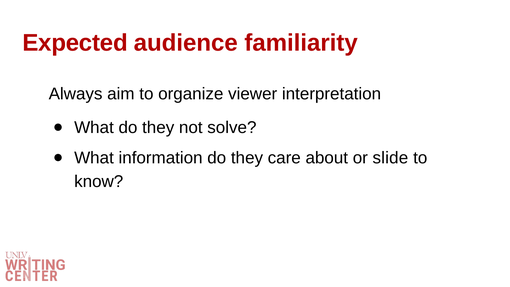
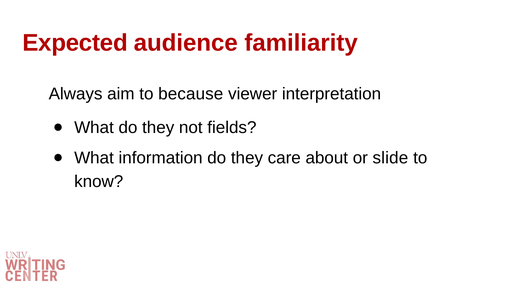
organize: organize -> because
solve: solve -> fields
